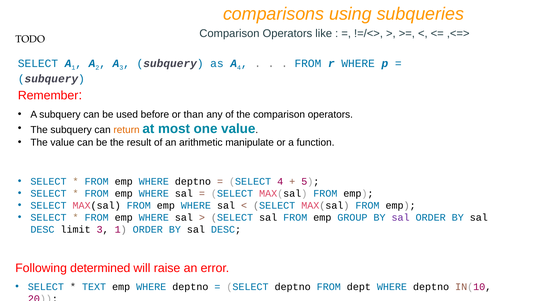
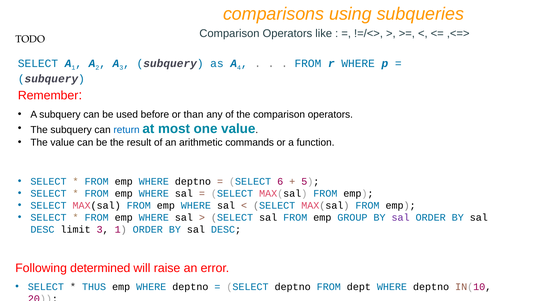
return colour: orange -> blue
manipulate: manipulate -> commands
SELECT 4: 4 -> 6
TEXT: TEXT -> THUS
